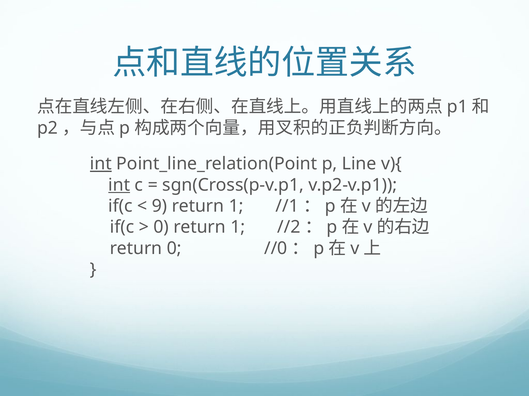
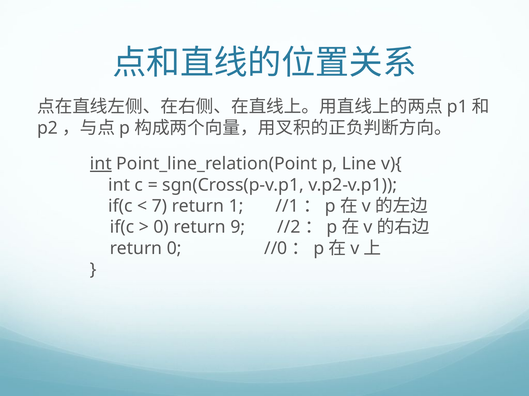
int at (119, 185) underline: present -> none
9: 9 -> 7
0 return 1: 1 -> 9
